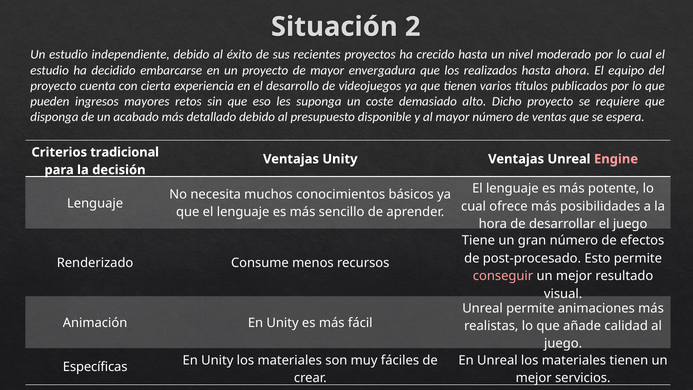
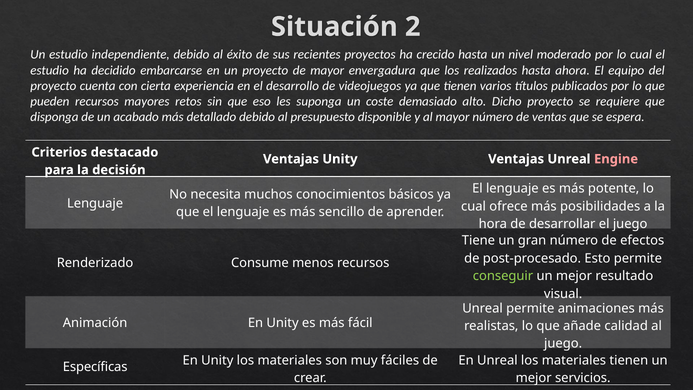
pueden ingresos: ingresos -> recursos
tradicional: tradicional -> destacado
conseguir colour: pink -> light green
